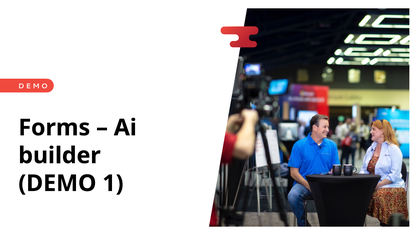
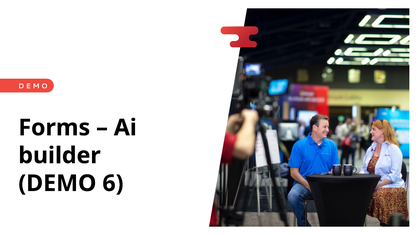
1: 1 -> 6
